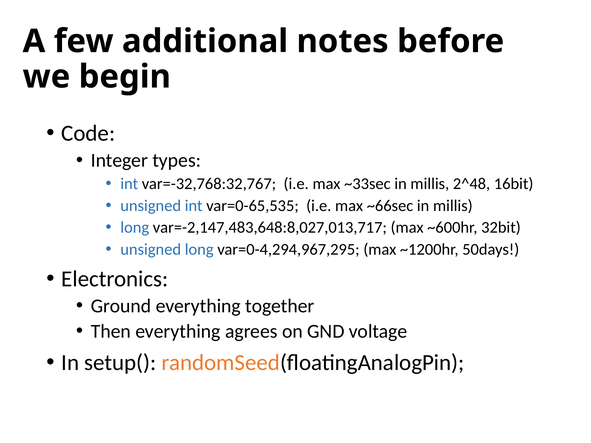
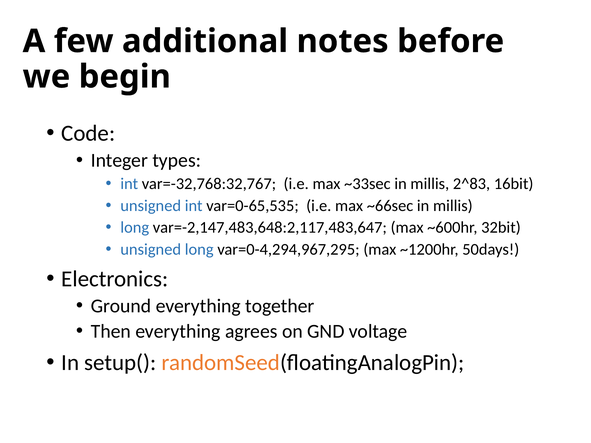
2^48: 2^48 -> 2^83
var=-2,147,483,648:8,027,013,717: var=-2,147,483,648:8,027,013,717 -> var=-2,147,483,648:2,117,483,647
